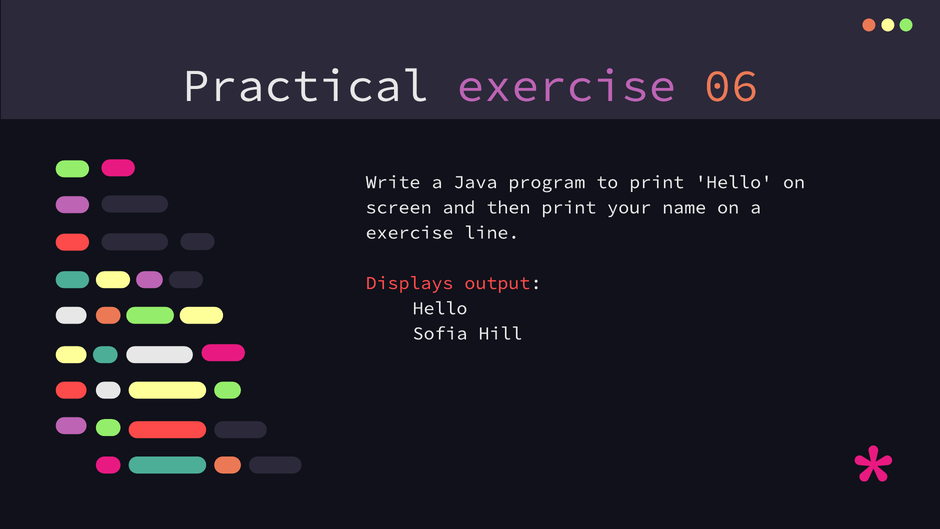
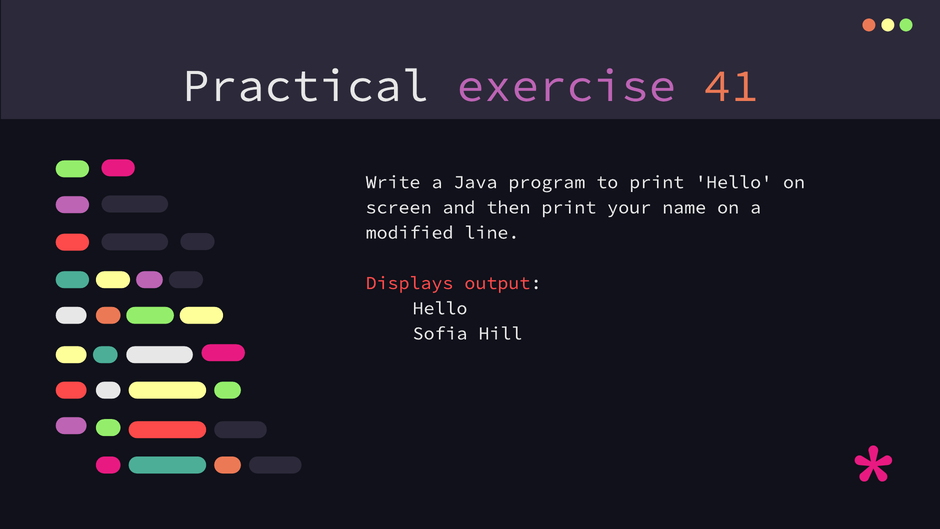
06: 06 -> 41
exercise at (410, 232): exercise -> modified
